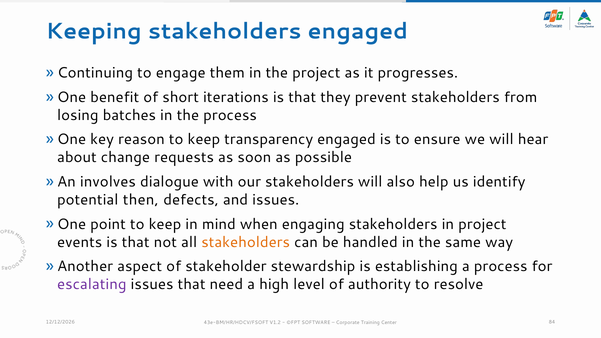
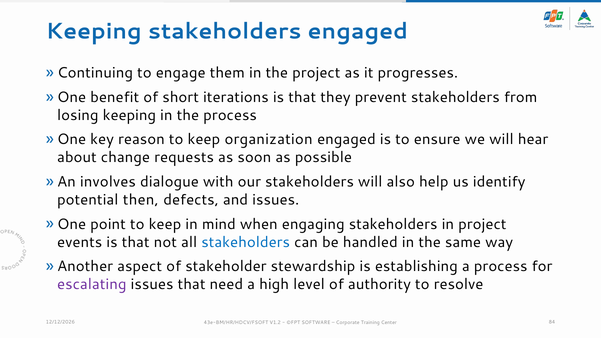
losing batches: batches -> keeping
transparency: transparency -> organization
stakeholders at (246, 242) colour: orange -> blue
